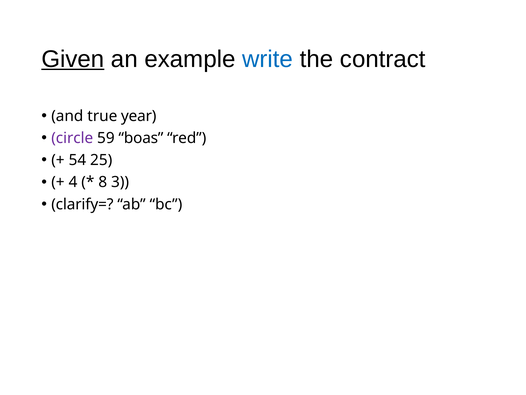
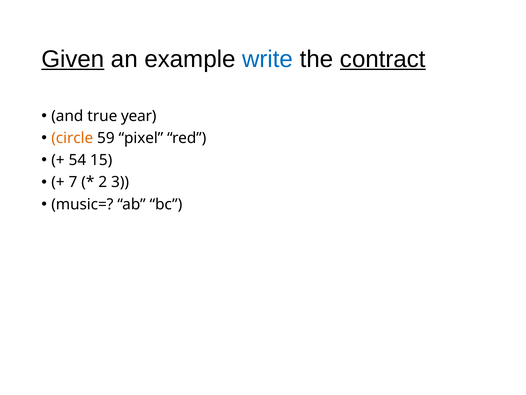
contract underline: none -> present
circle colour: purple -> orange
boas: boas -> pixel
25: 25 -> 15
4: 4 -> 7
8: 8 -> 2
clarify=: clarify= -> music=
